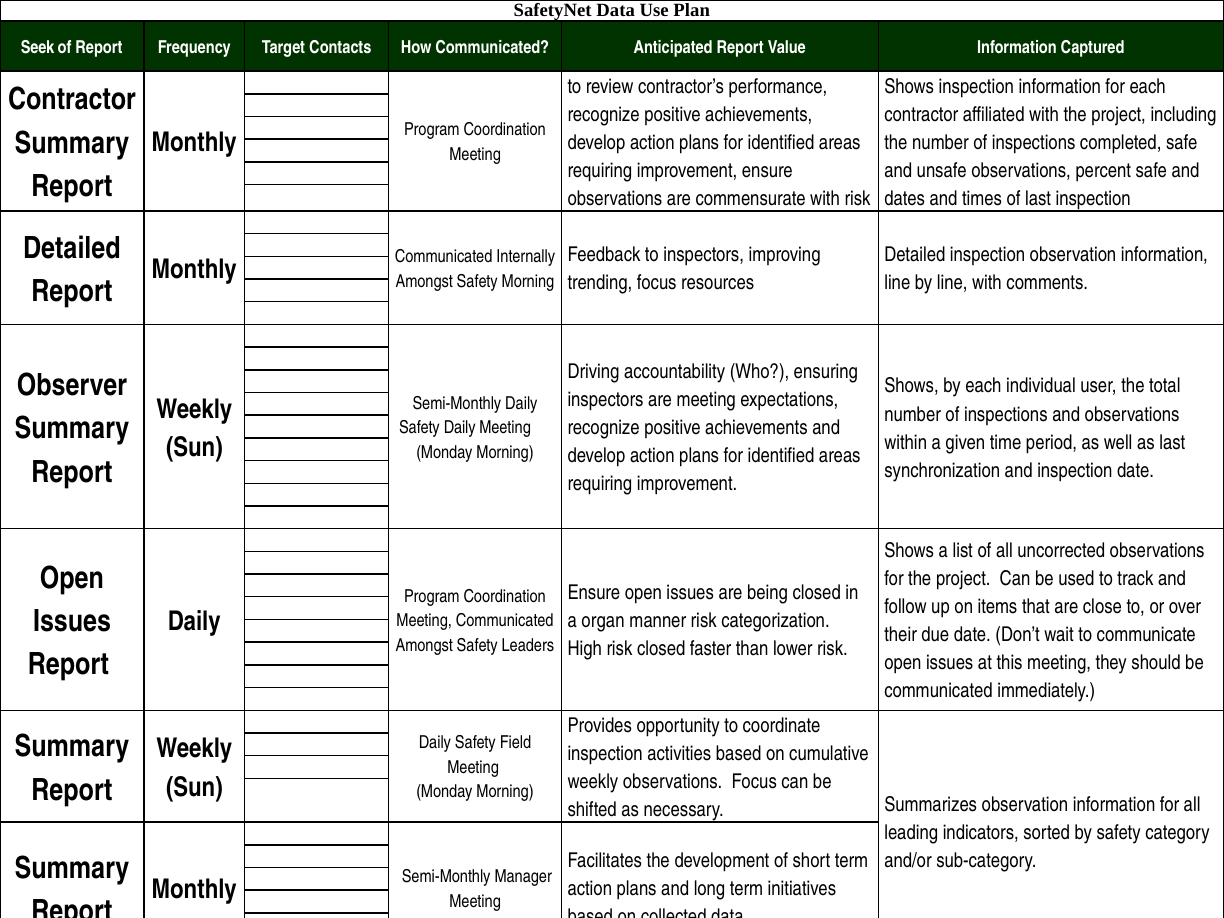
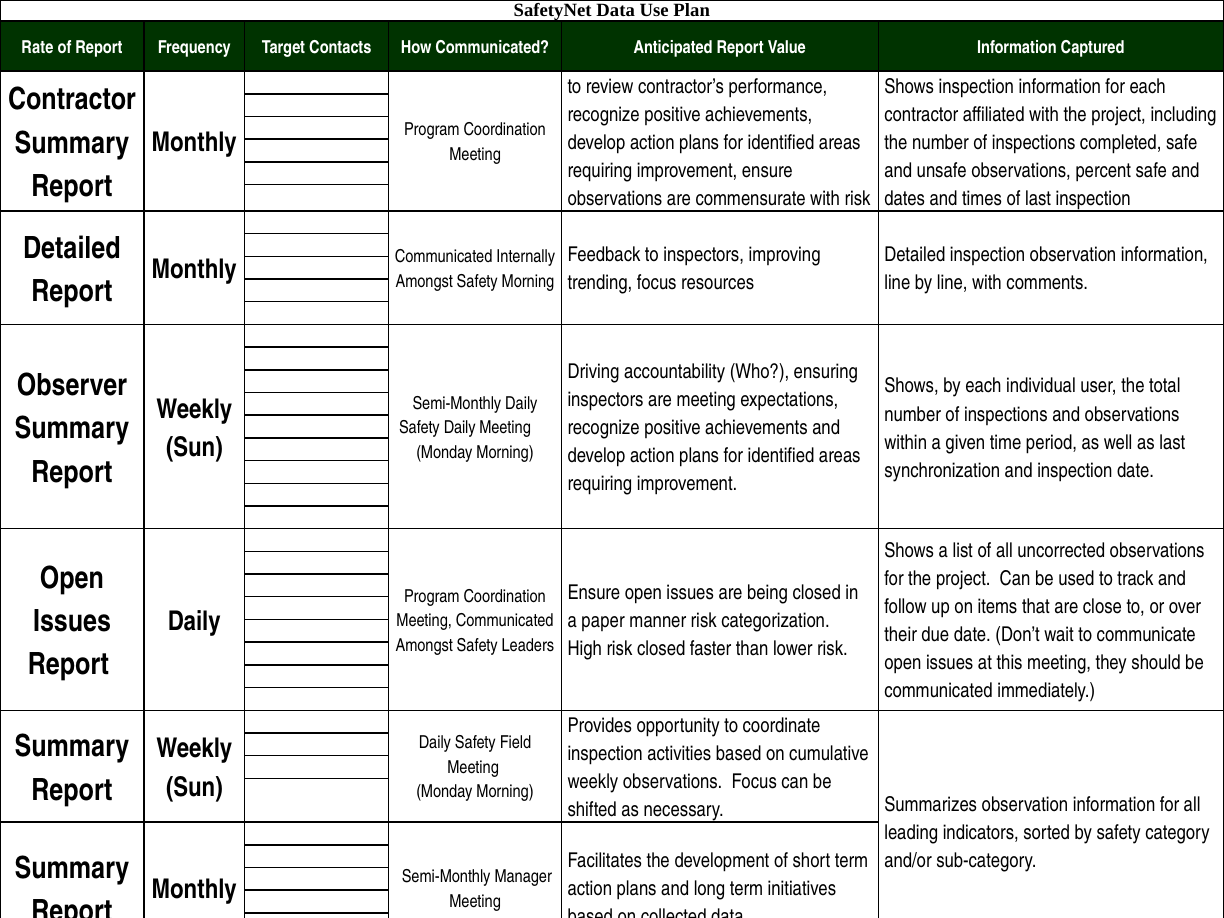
Seek: Seek -> Rate
organ: organ -> paper
